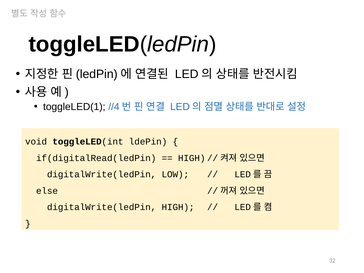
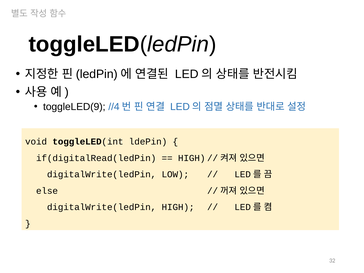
toggleLED(1: toggleLED(1 -> toggleLED(9
